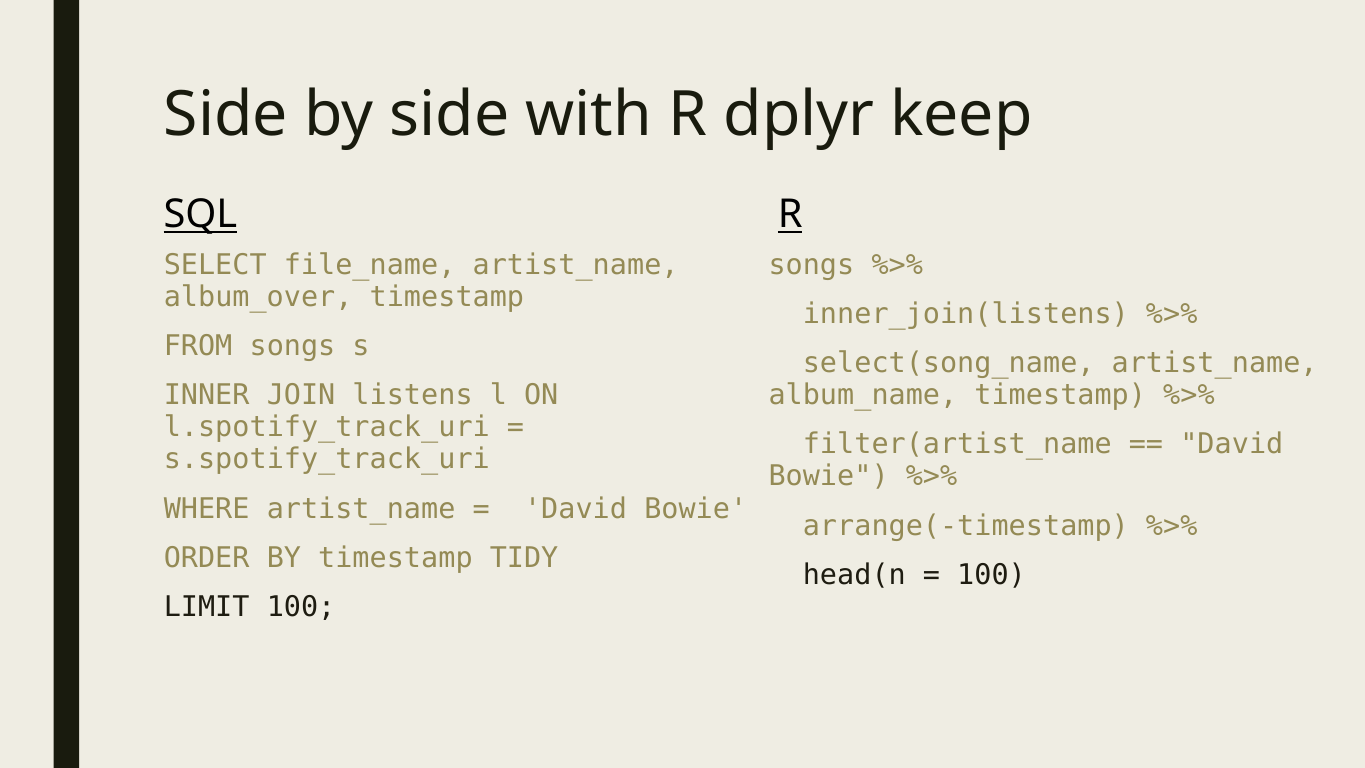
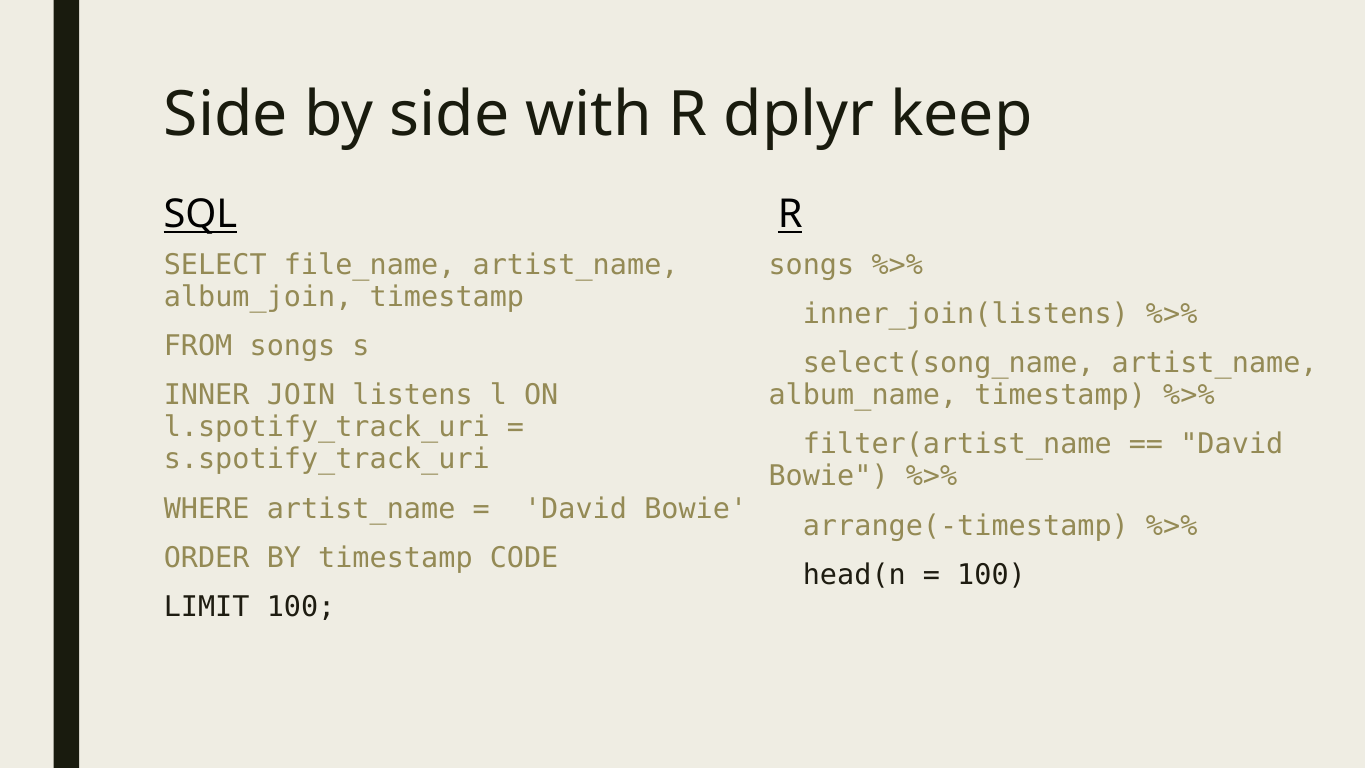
album_over: album_over -> album_join
TIDY: TIDY -> CODE
